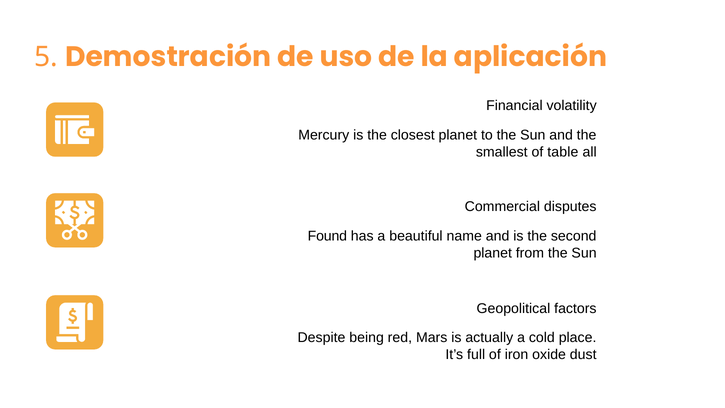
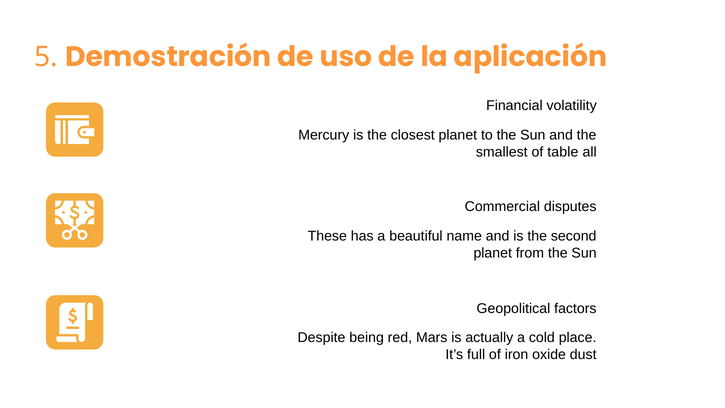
Found: Found -> These
